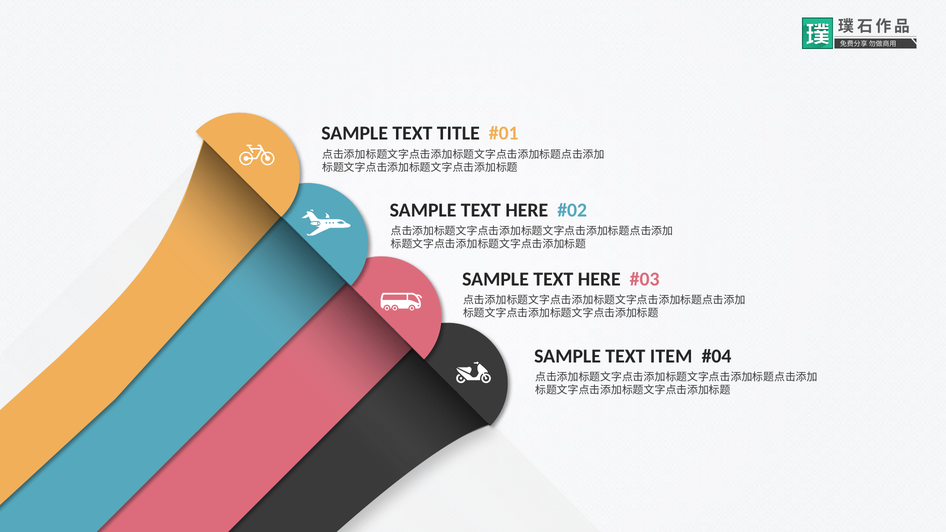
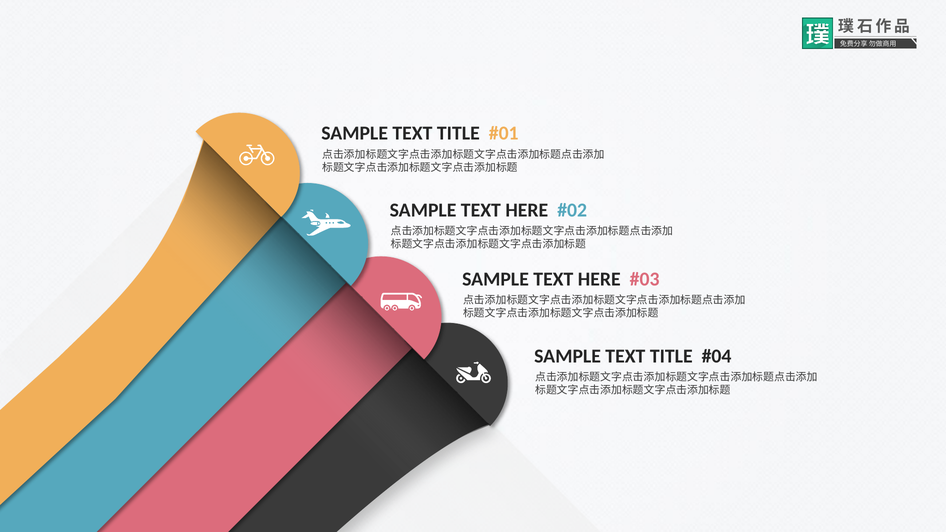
ITEM at (671, 356): ITEM -> TITLE
